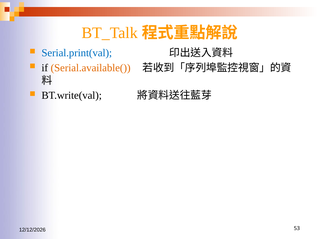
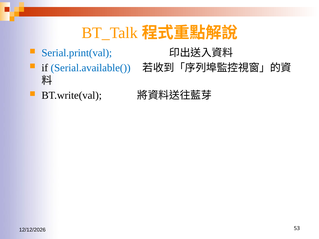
Serial.available( colour: orange -> blue
